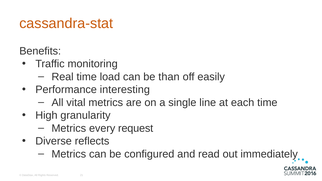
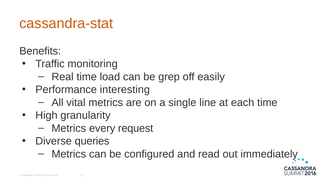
than: than -> grep
reflects: reflects -> queries
